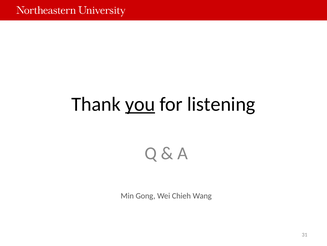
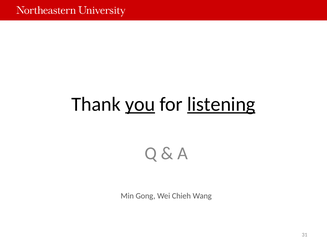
listening underline: none -> present
